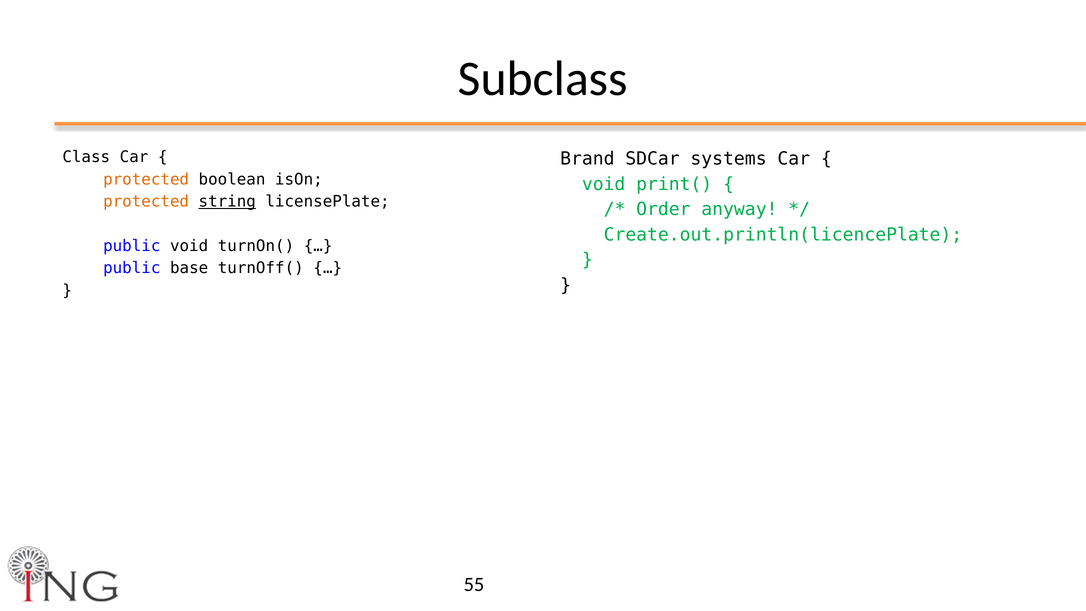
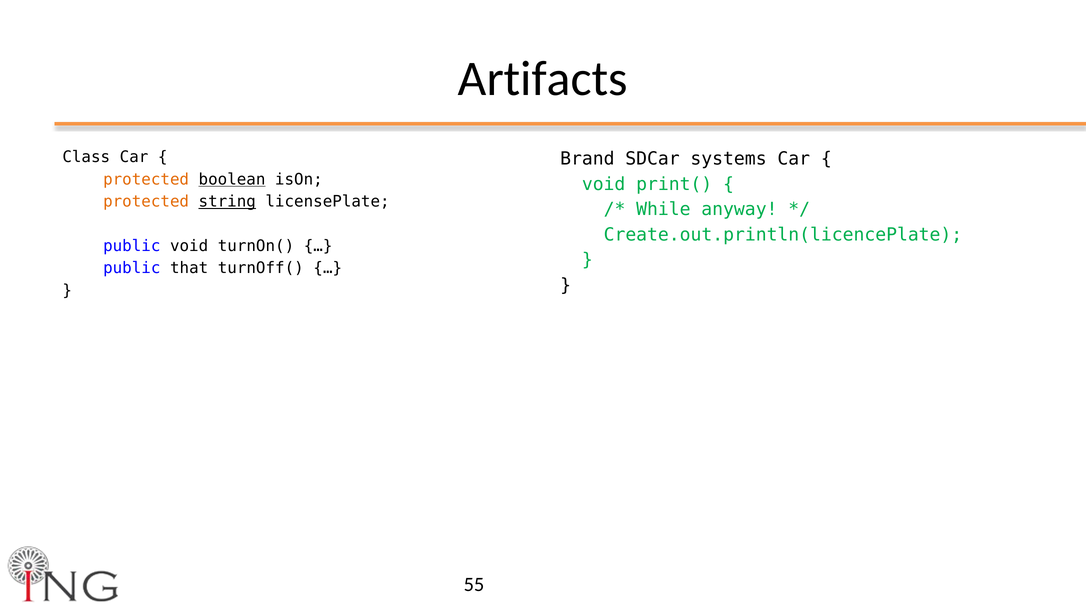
Subclass: Subclass -> Artifacts
boolean underline: none -> present
Order: Order -> While
base: base -> that
